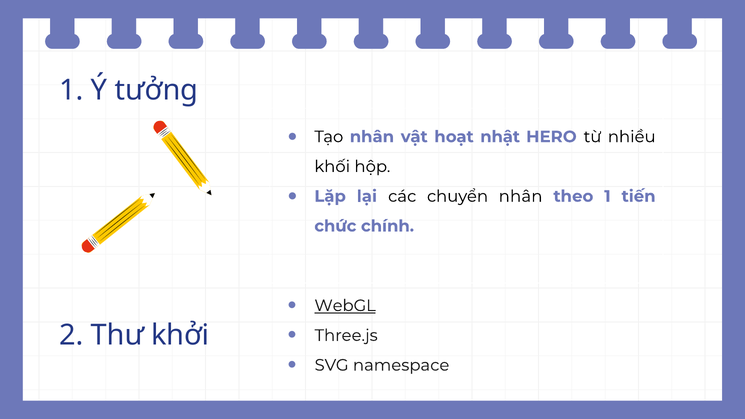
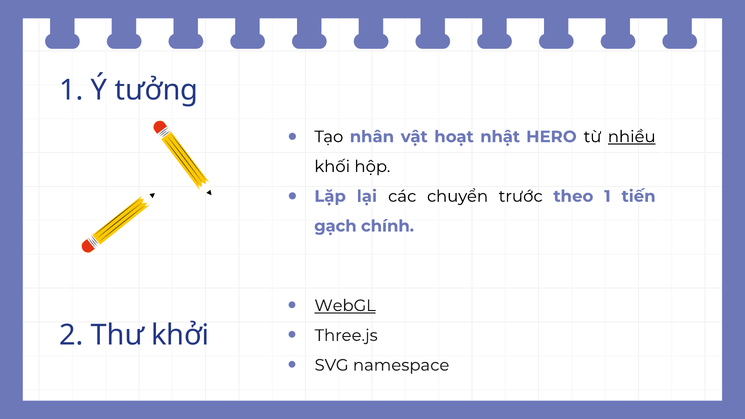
nhiều underline: none -> present
chuyển nhân: nhân -> trước
chức: chức -> gạch
